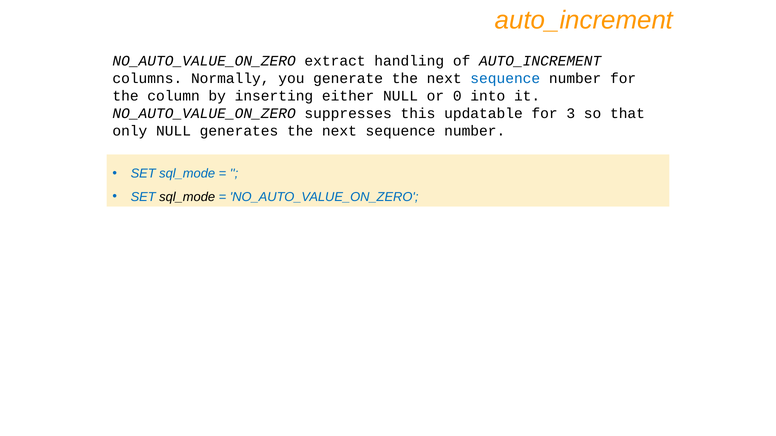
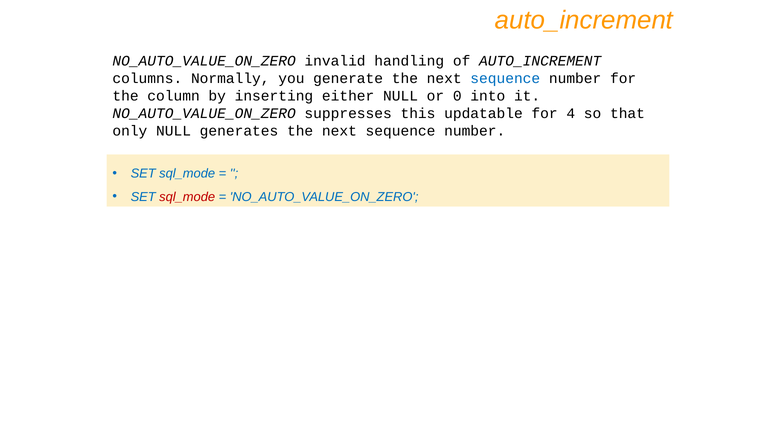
extract: extract -> invalid
3: 3 -> 4
sql_mode at (187, 197) colour: black -> red
